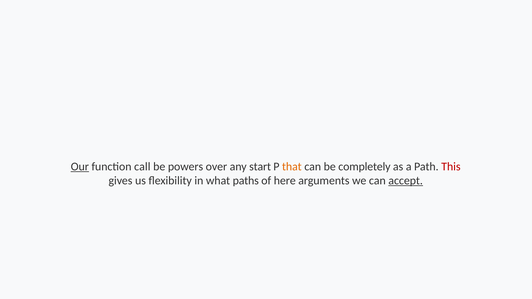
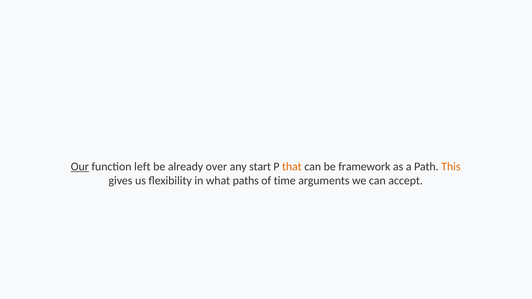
call: call -> left
powers: powers -> already
completely: completely -> framework
This colour: red -> orange
here: here -> time
accept underline: present -> none
